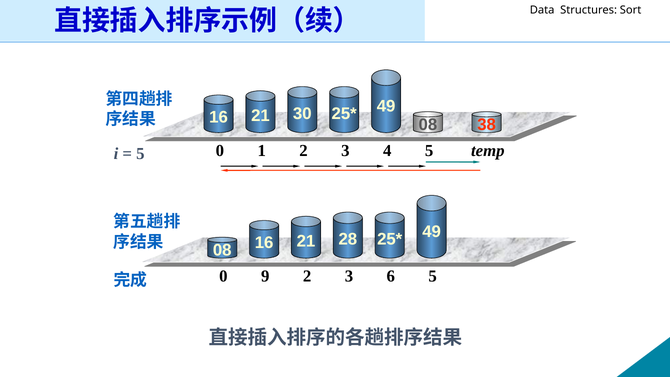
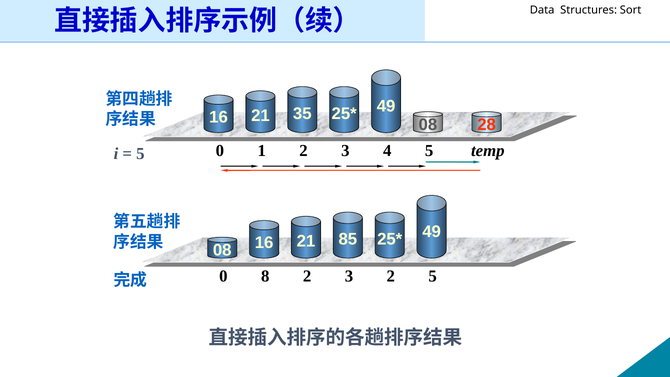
30: 30 -> 35
38: 38 -> 28
28: 28 -> 85
9: 9 -> 8
3 6: 6 -> 2
